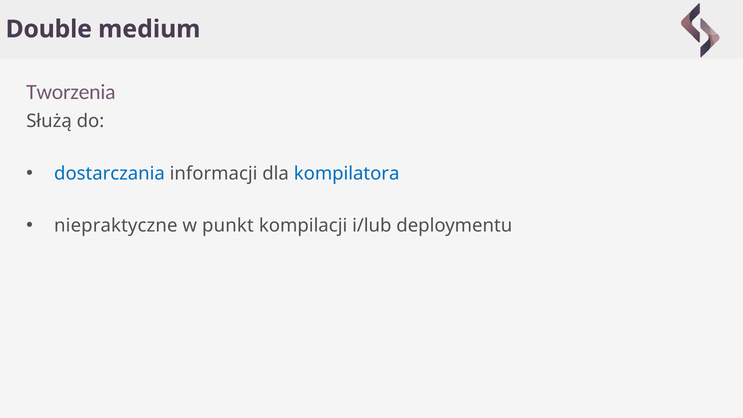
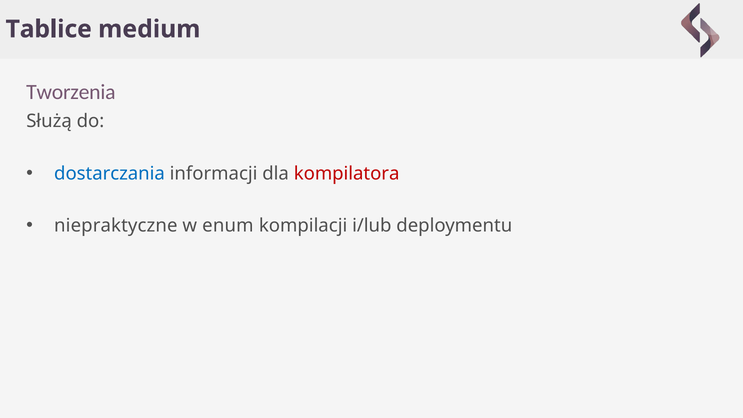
Double: Double -> Tablice
kompilatora colour: blue -> red
punkt: punkt -> enum
